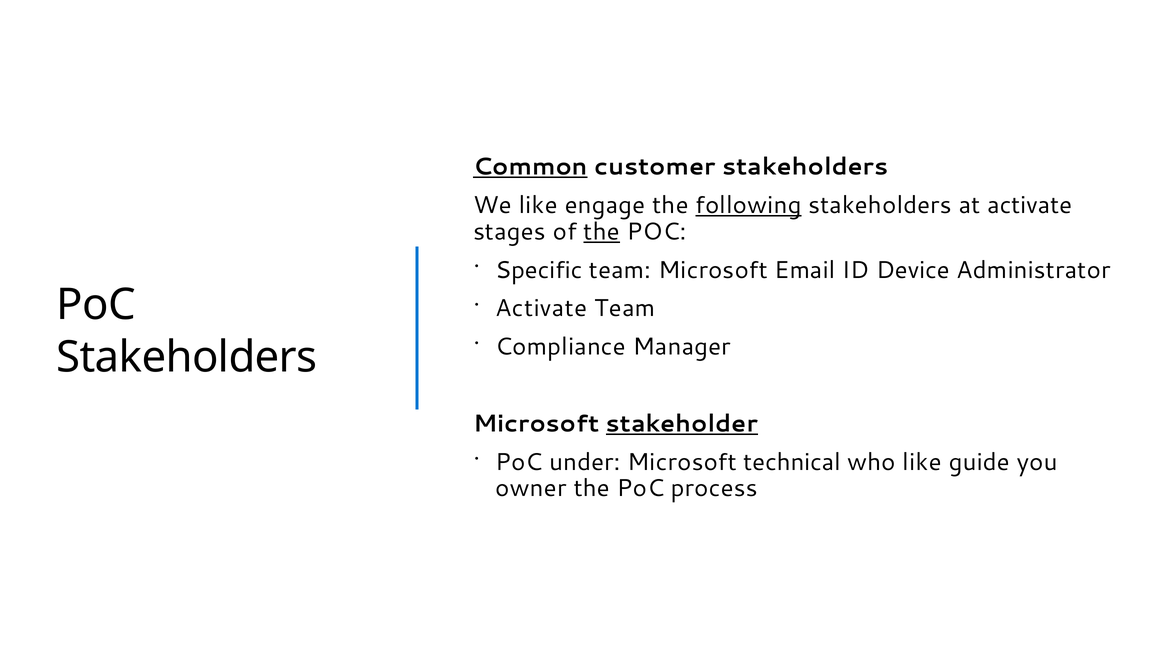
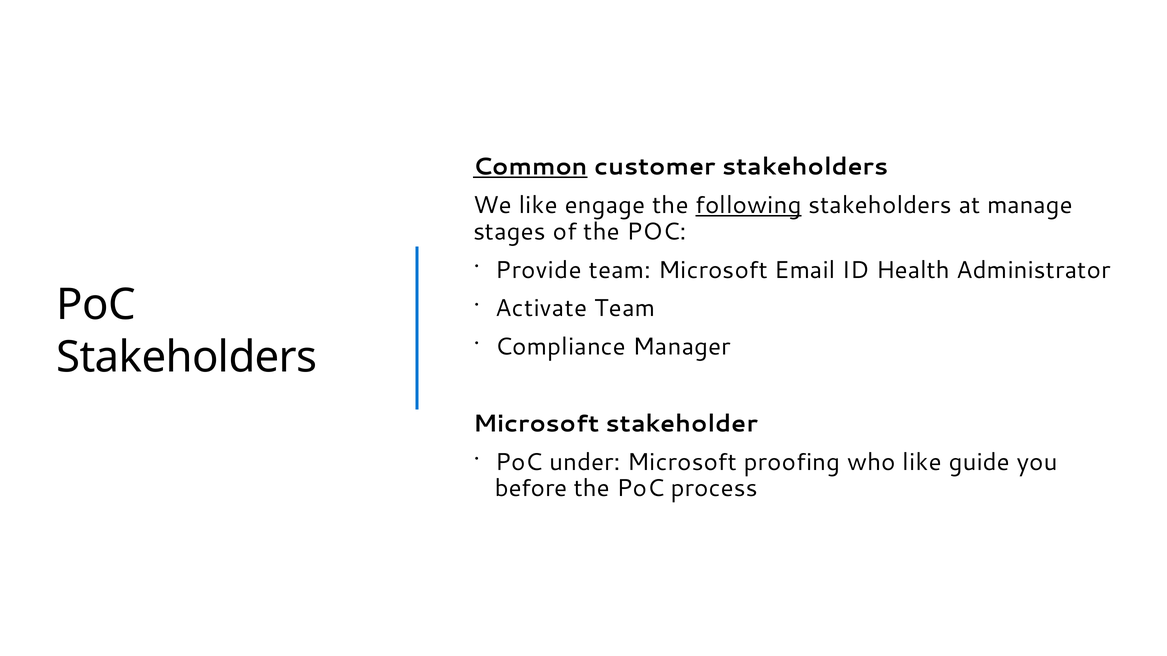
at activate: activate -> manage
the at (602, 232) underline: present -> none
Specific: Specific -> Provide
Device: Device -> Health
stakeholder underline: present -> none
technical: technical -> proofing
owner: owner -> before
